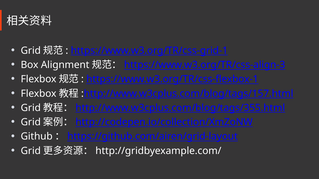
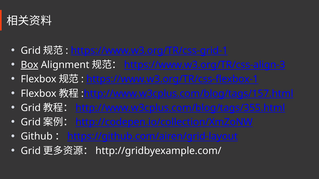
Box underline: none -> present
